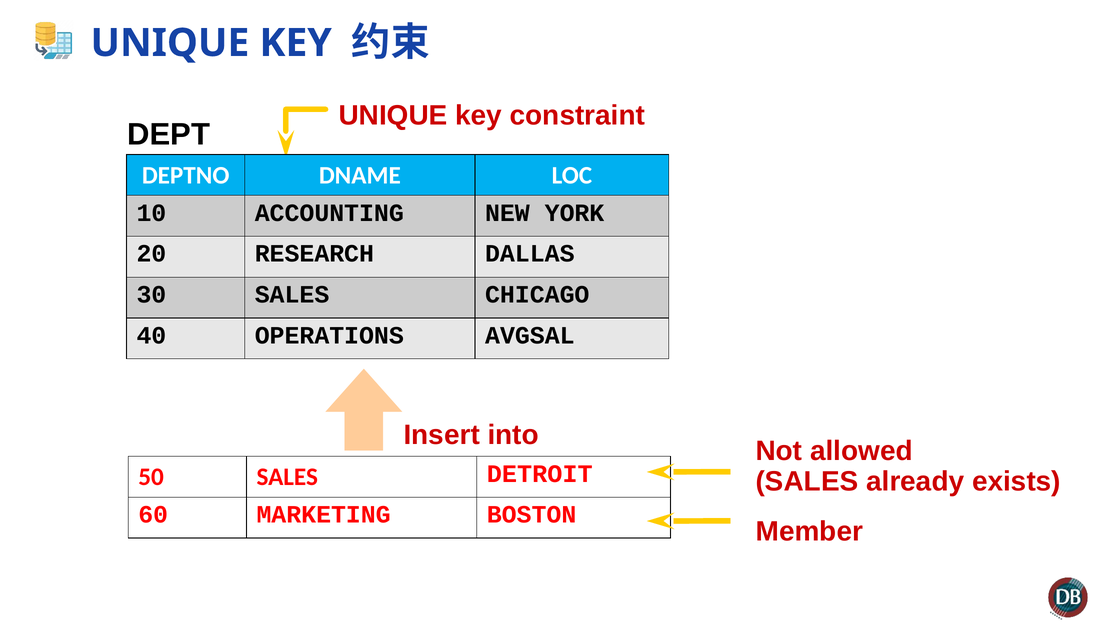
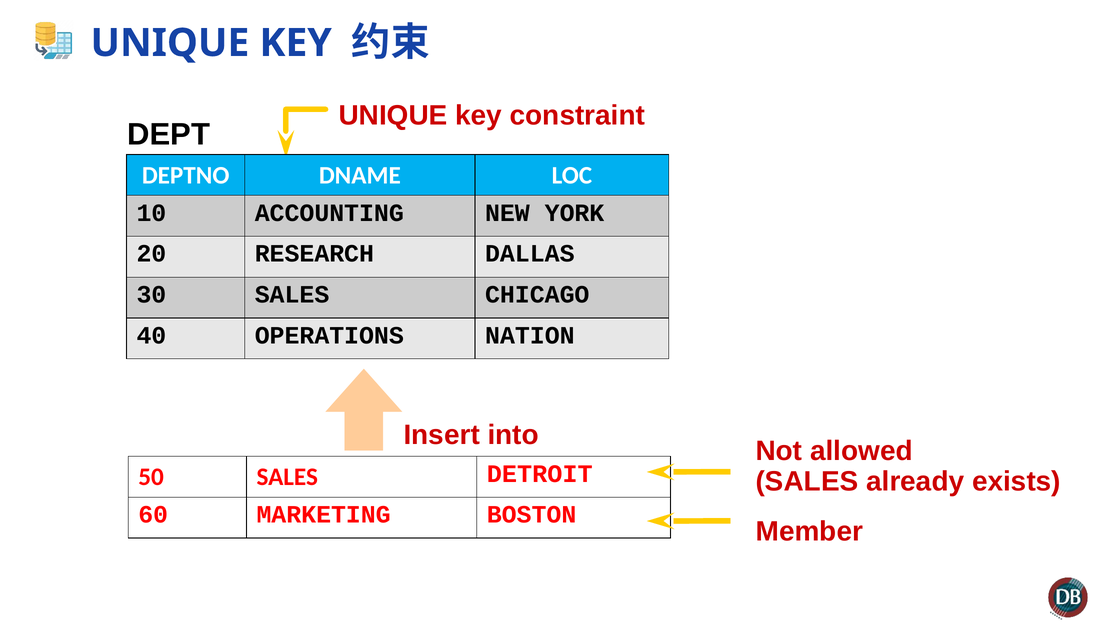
AVGSAL: AVGSAL -> NATION
